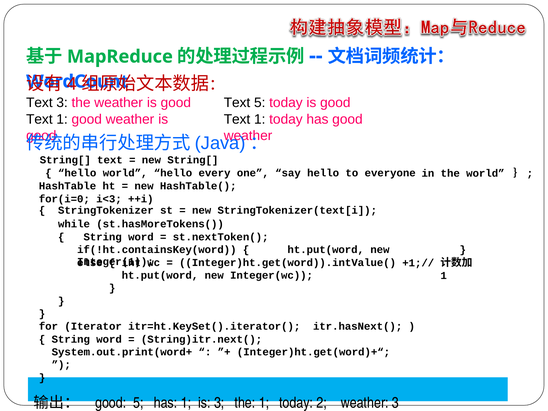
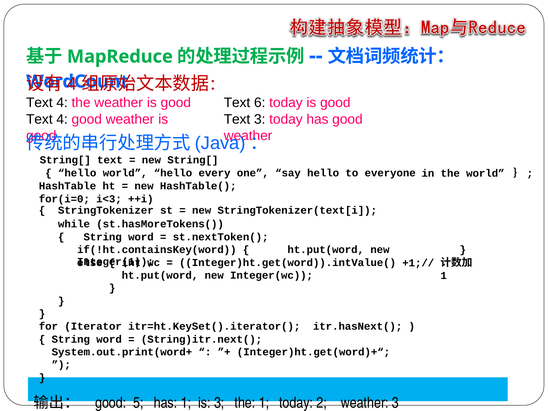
3 at (62, 103): 3 -> 4
Text 5: 5 -> 6
1 at (62, 119): 1 -> 4
1 at (260, 119): 1 -> 3
